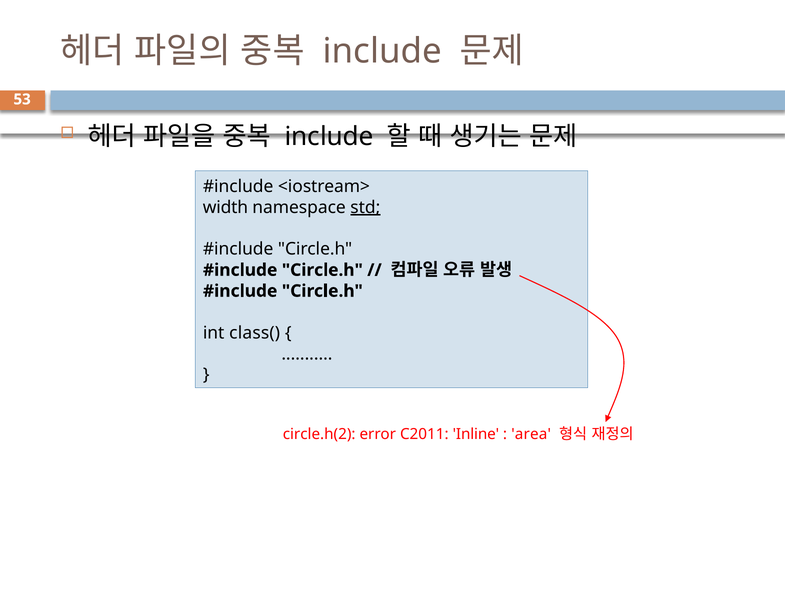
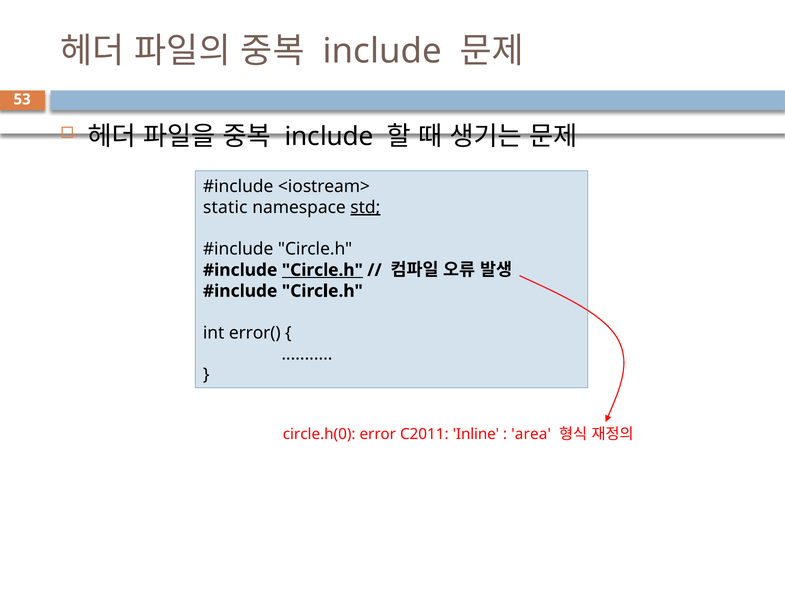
width: width -> static
Circle.h at (322, 270) underline: none -> present
class(: class( -> error(
circle.h(2: circle.h(2 -> circle.h(0
